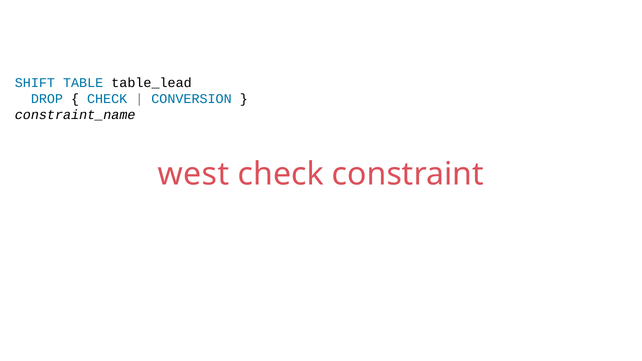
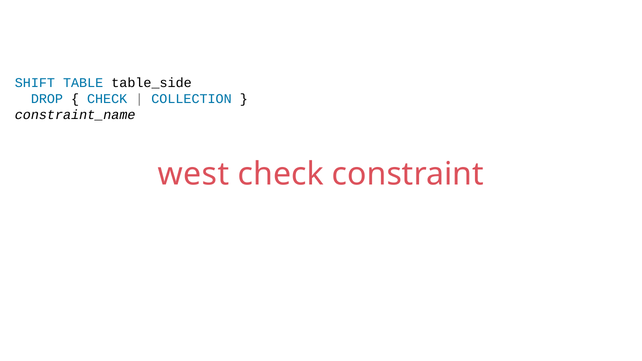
table_lead: table_lead -> table_side
CONVERSION: CONVERSION -> COLLECTION
